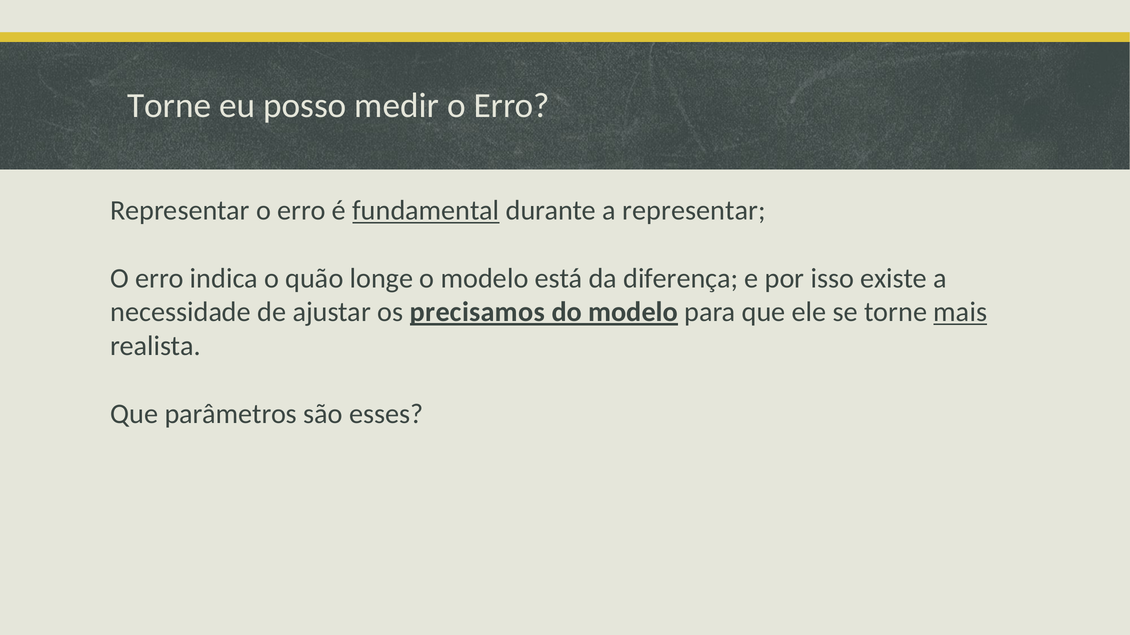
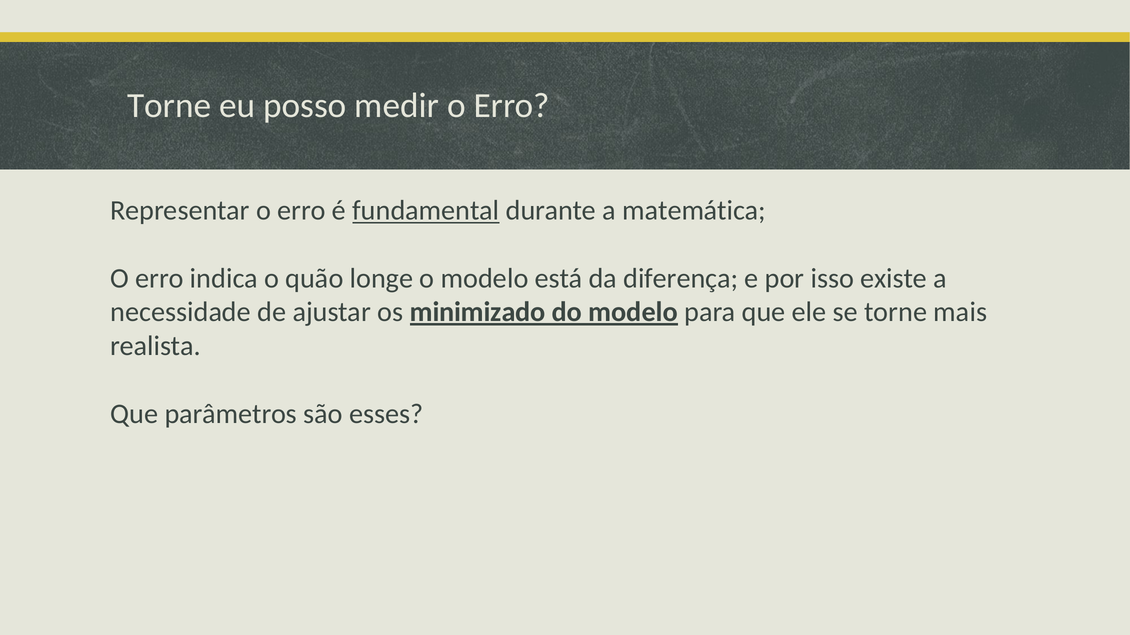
a representar: representar -> matemática
precisamos: precisamos -> minimizado
mais underline: present -> none
